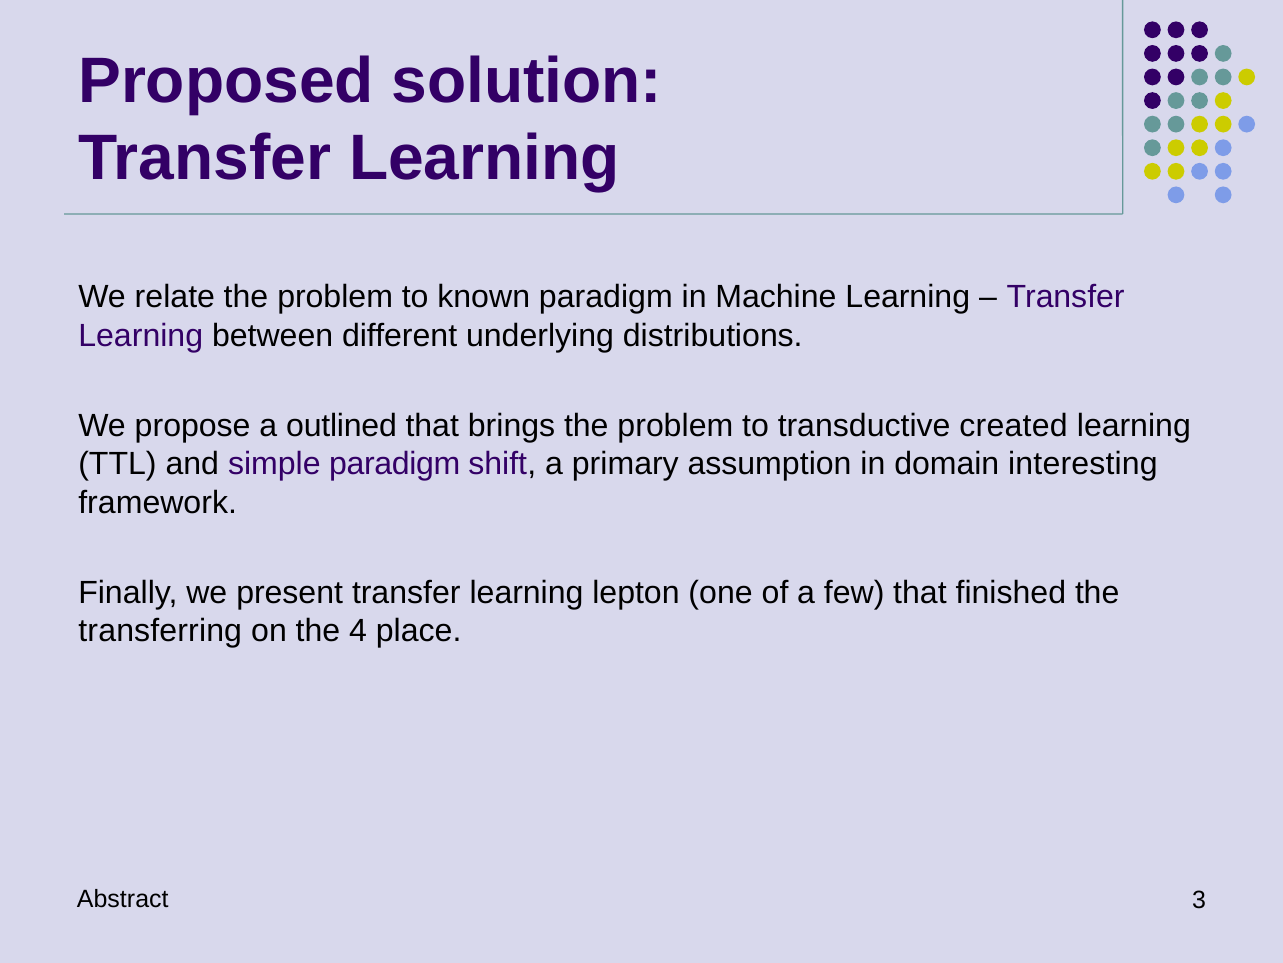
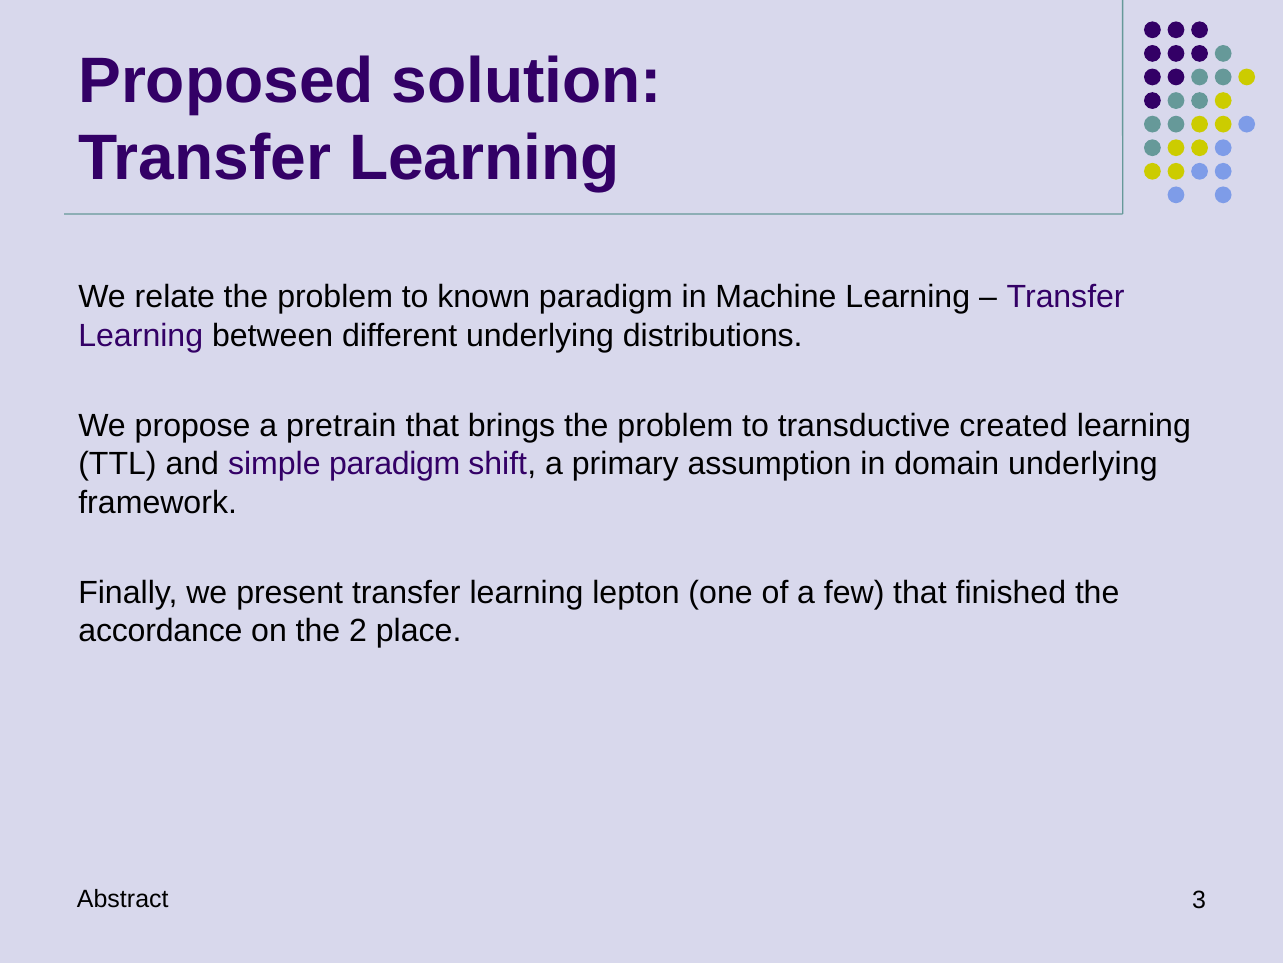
outlined: outlined -> pretrain
domain interesting: interesting -> underlying
transferring: transferring -> accordance
4: 4 -> 2
